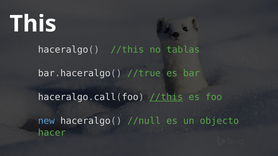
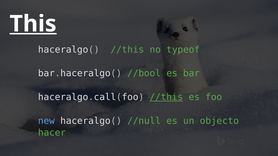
This underline: none -> present
tablas: tablas -> typeof
//true: //true -> //bool
